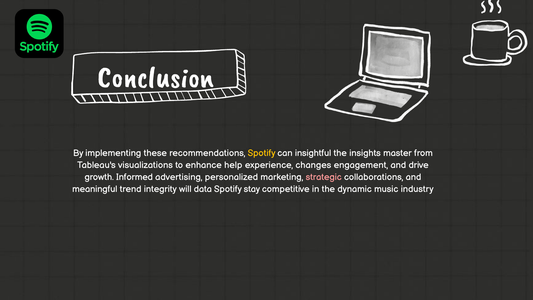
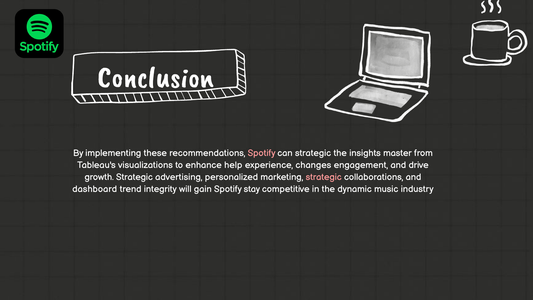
Spotify at (262, 153) colour: yellow -> pink
can insightful: insightful -> strategic
growth Informed: Informed -> Strategic
meaningful: meaningful -> dashboard
data: data -> gain
